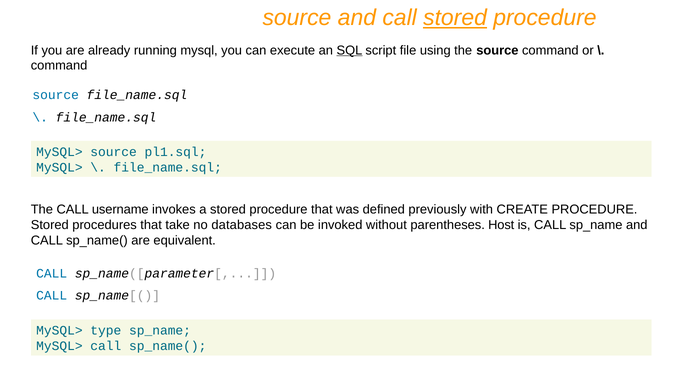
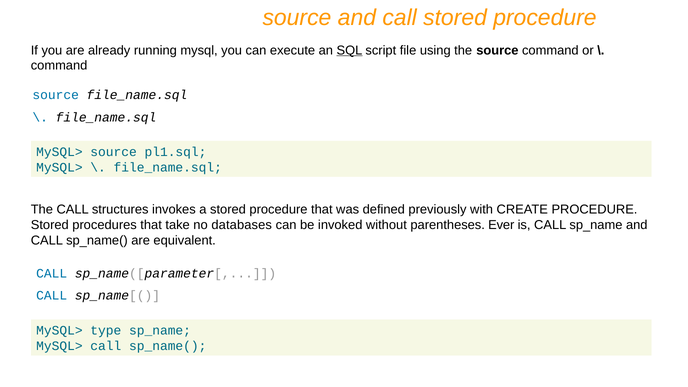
stored at (455, 18) underline: present -> none
username: username -> structures
Host: Host -> Ever
